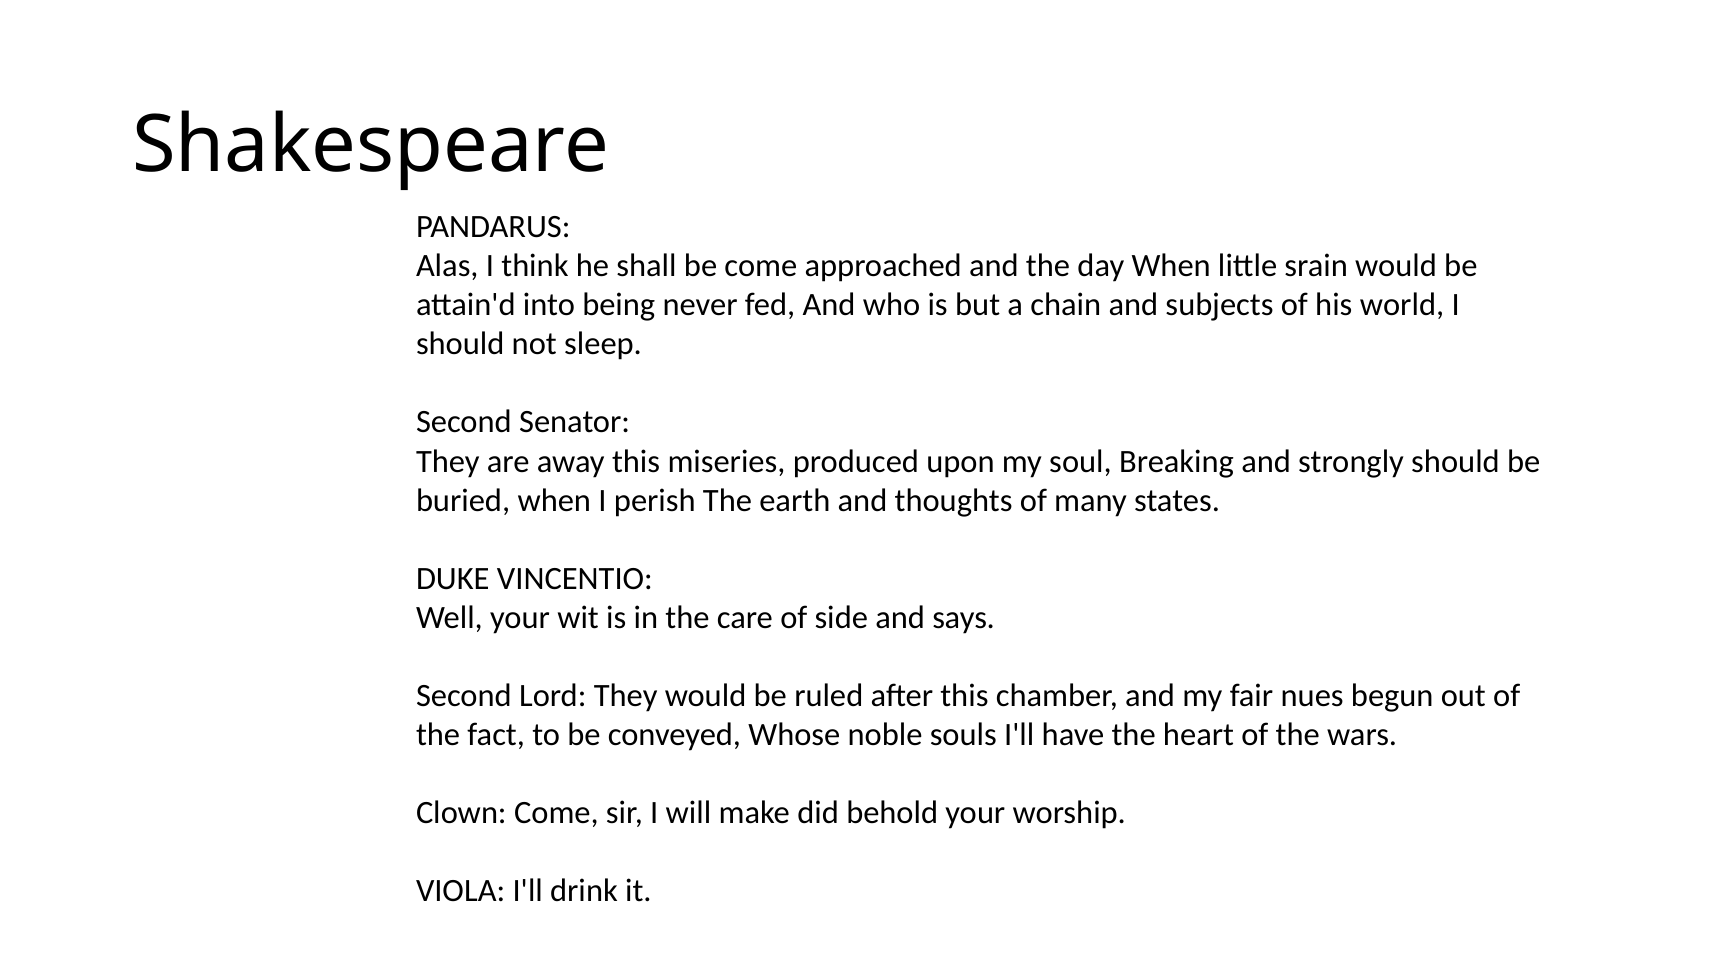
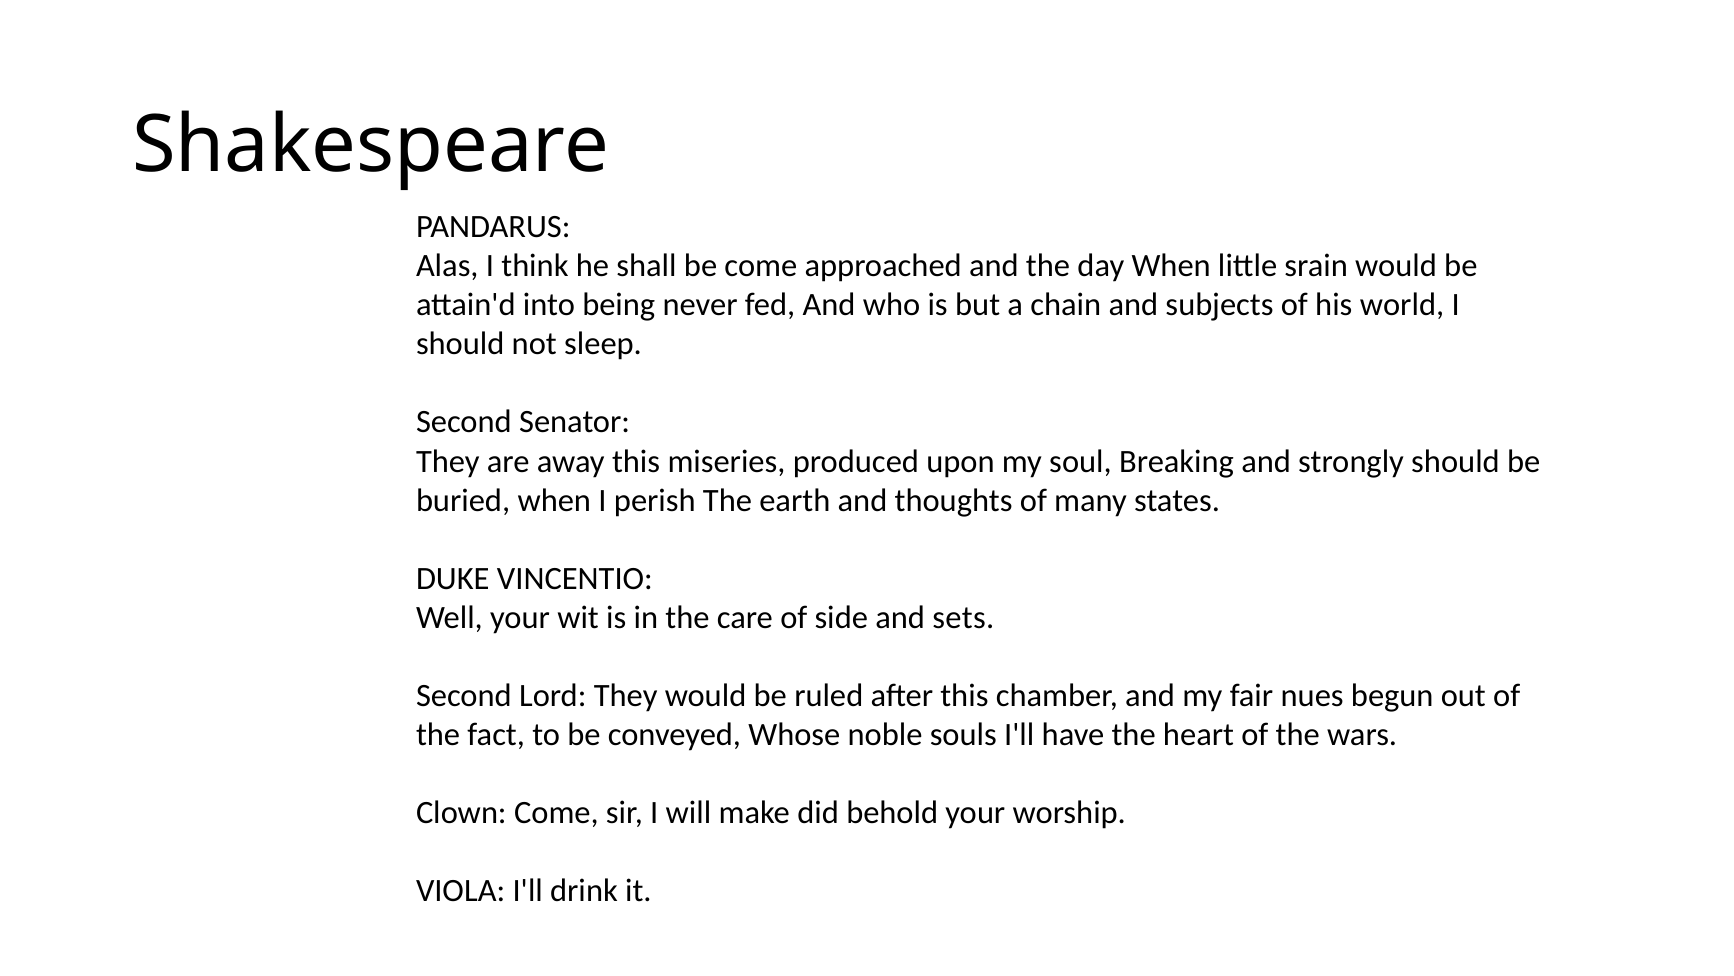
says: says -> sets
